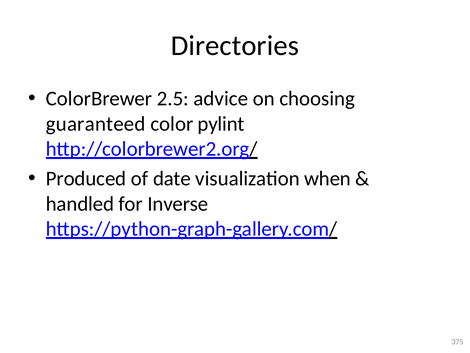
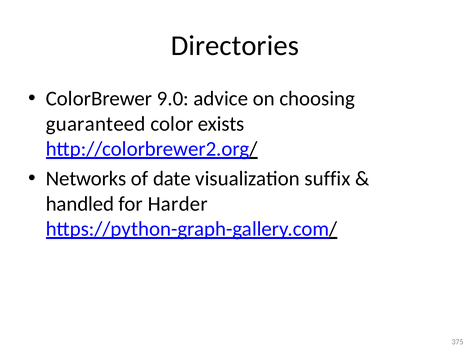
2.5: 2.5 -> 9.0
pylint: pylint -> exists
Produced: Produced -> Networks
when: when -> suffix
Inverse: Inverse -> Harder
